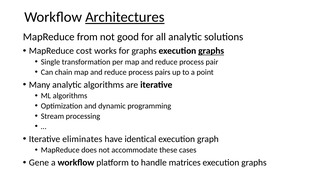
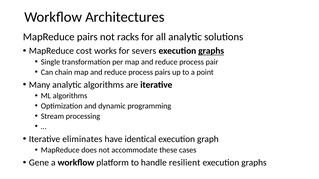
Architectures underline: present -> none
MapReduce from: from -> pairs
good: good -> racks
for graphs: graphs -> severs
matrices: matrices -> resilient
